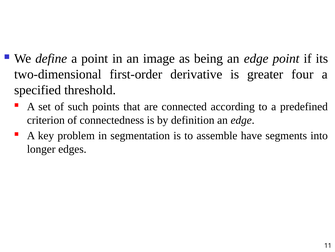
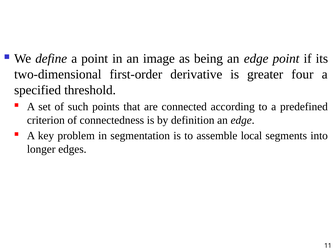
have: have -> local
